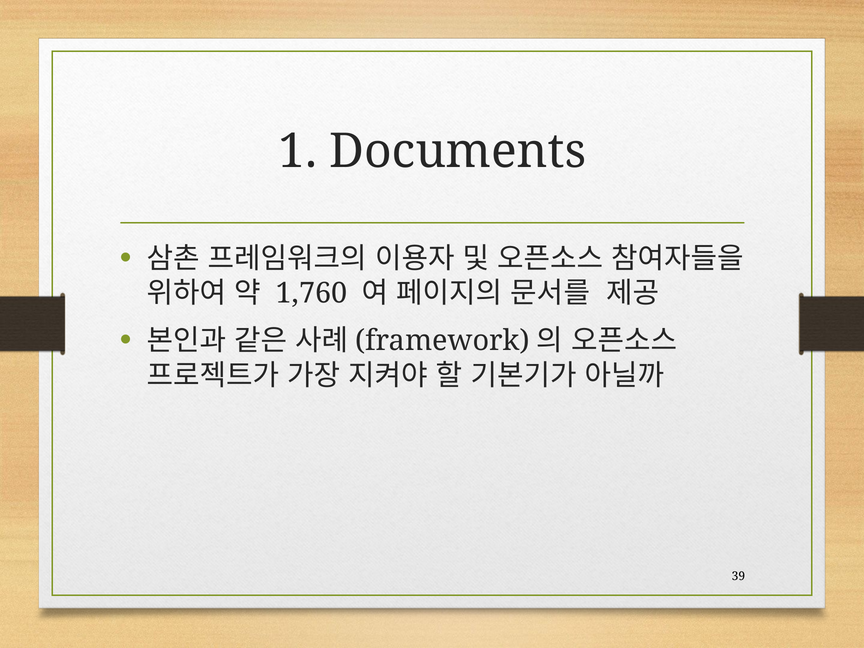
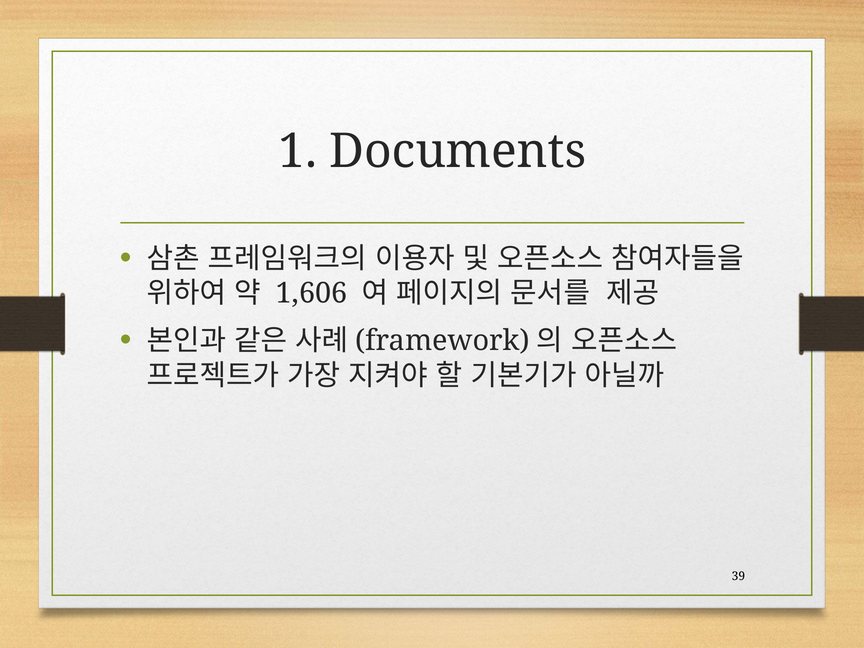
1,760: 1,760 -> 1,606
